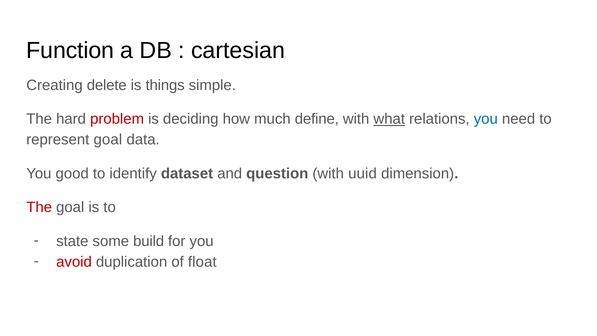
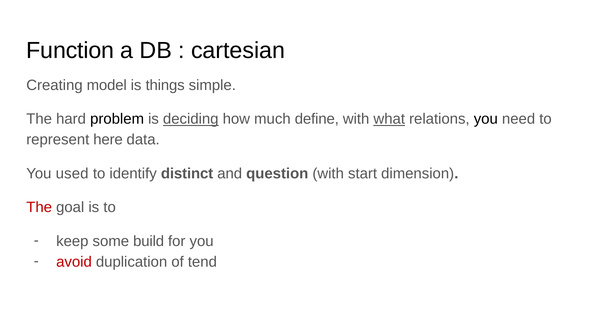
delete: delete -> model
problem colour: red -> black
deciding underline: none -> present
you at (486, 119) colour: blue -> black
represent goal: goal -> here
good: good -> used
dataset: dataset -> distinct
uuid: uuid -> start
state: state -> keep
float: float -> tend
